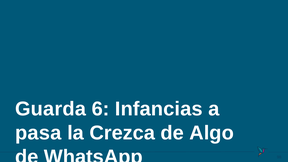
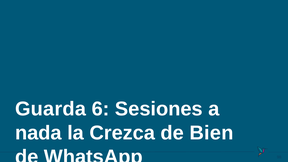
Infancias: Infancias -> Sesiones
pasa: pasa -> nada
Algo: Algo -> Bien
